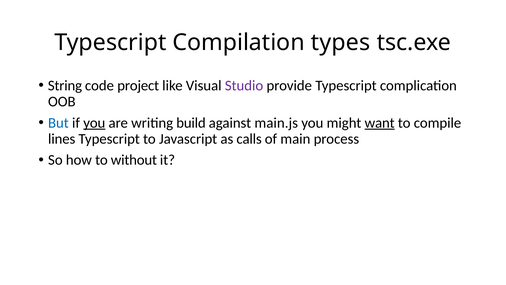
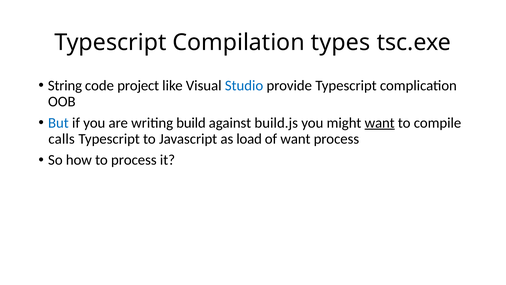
Studio colour: purple -> blue
you at (94, 123) underline: present -> none
main.js: main.js -> build.js
lines: lines -> calls
calls: calls -> load
of main: main -> want
to without: without -> process
